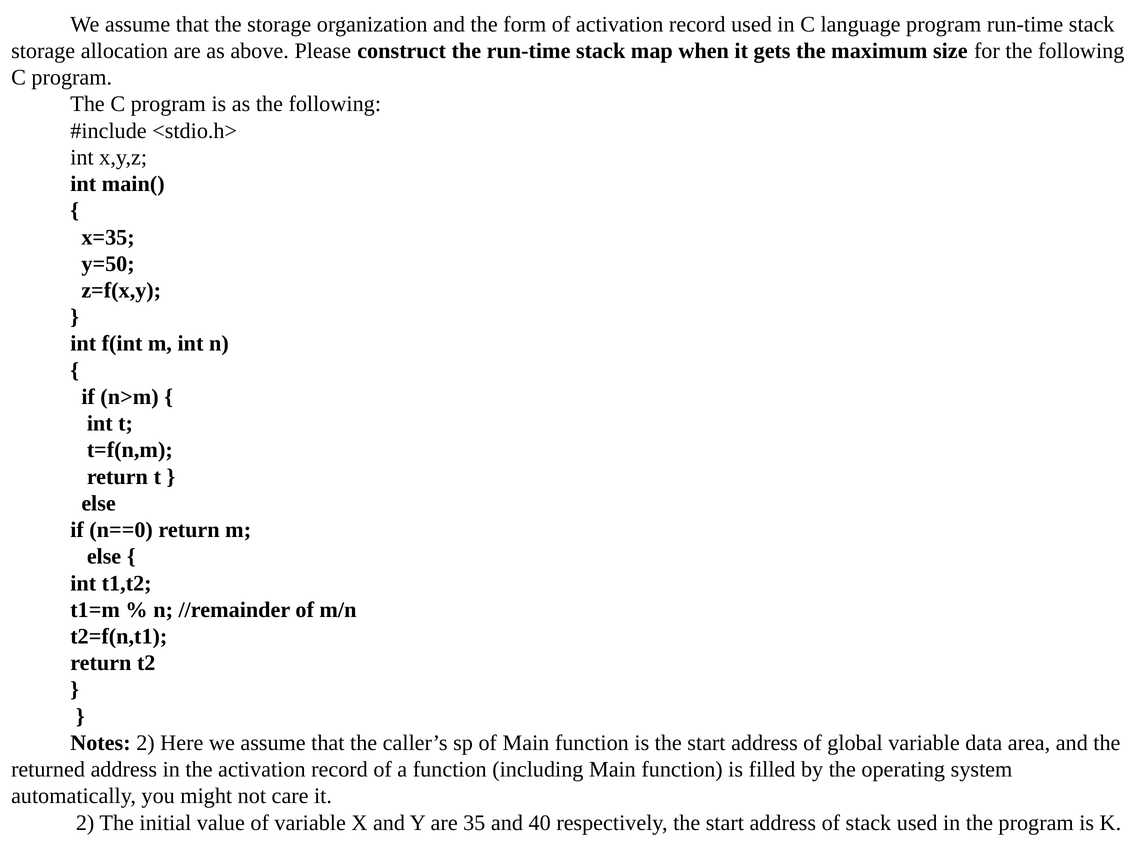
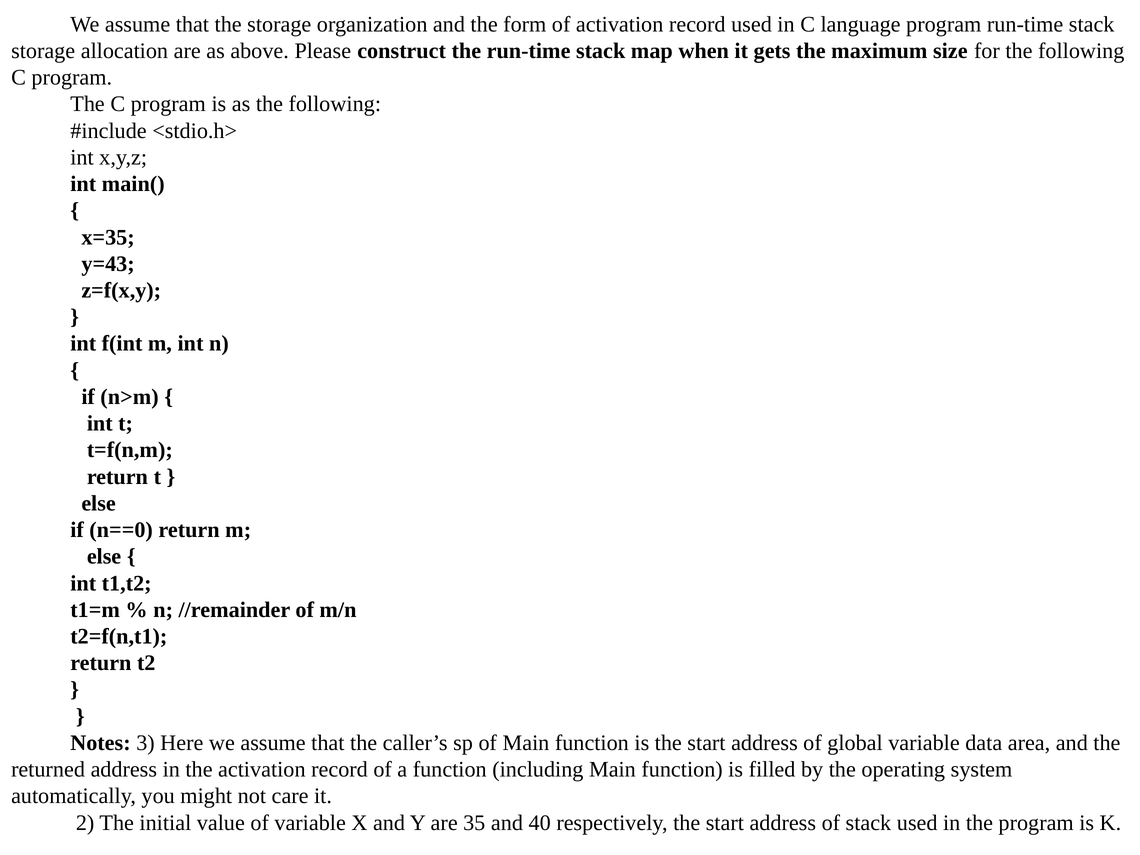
y=50: y=50 -> y=43
Notes 2: 2 -> 3
